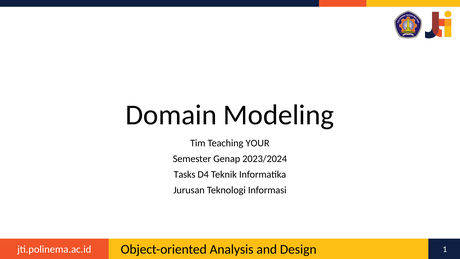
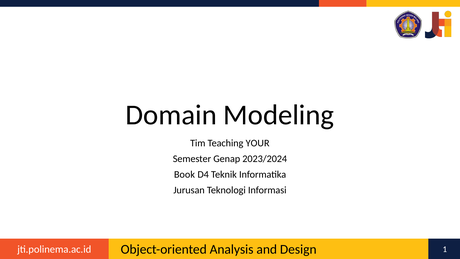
Tasks: Tasks -> Book
